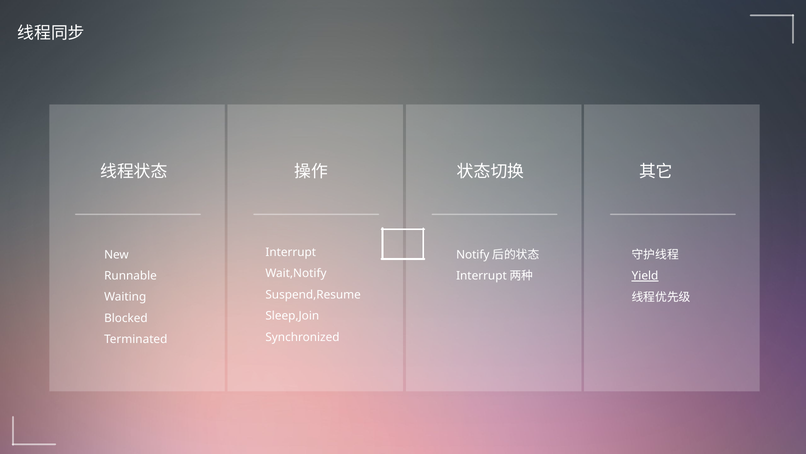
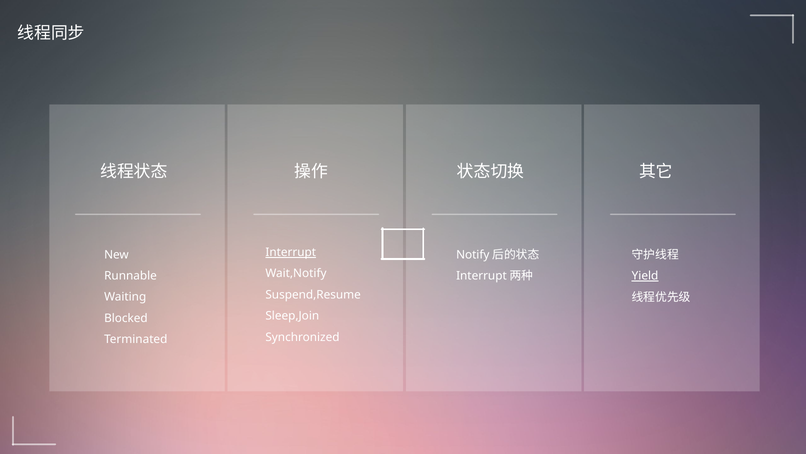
Interrupt underline: none -> present
